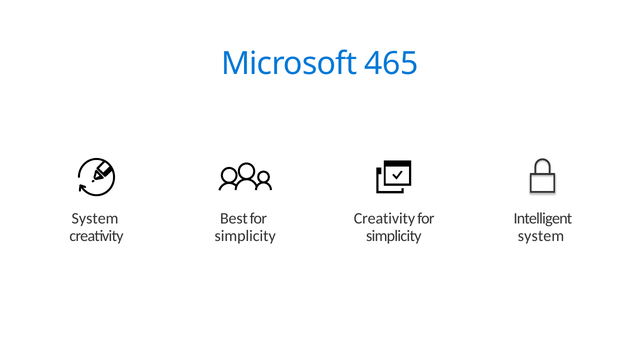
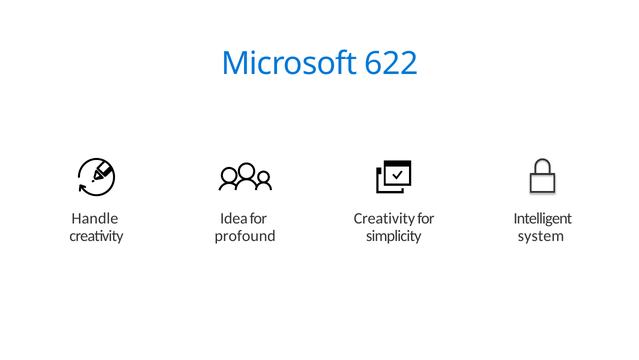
465: 465 -> 622
System at (95, 218): System -> Handle
Best: Best -> Idea
simplicity at (245, 235): simplicity -> profound
